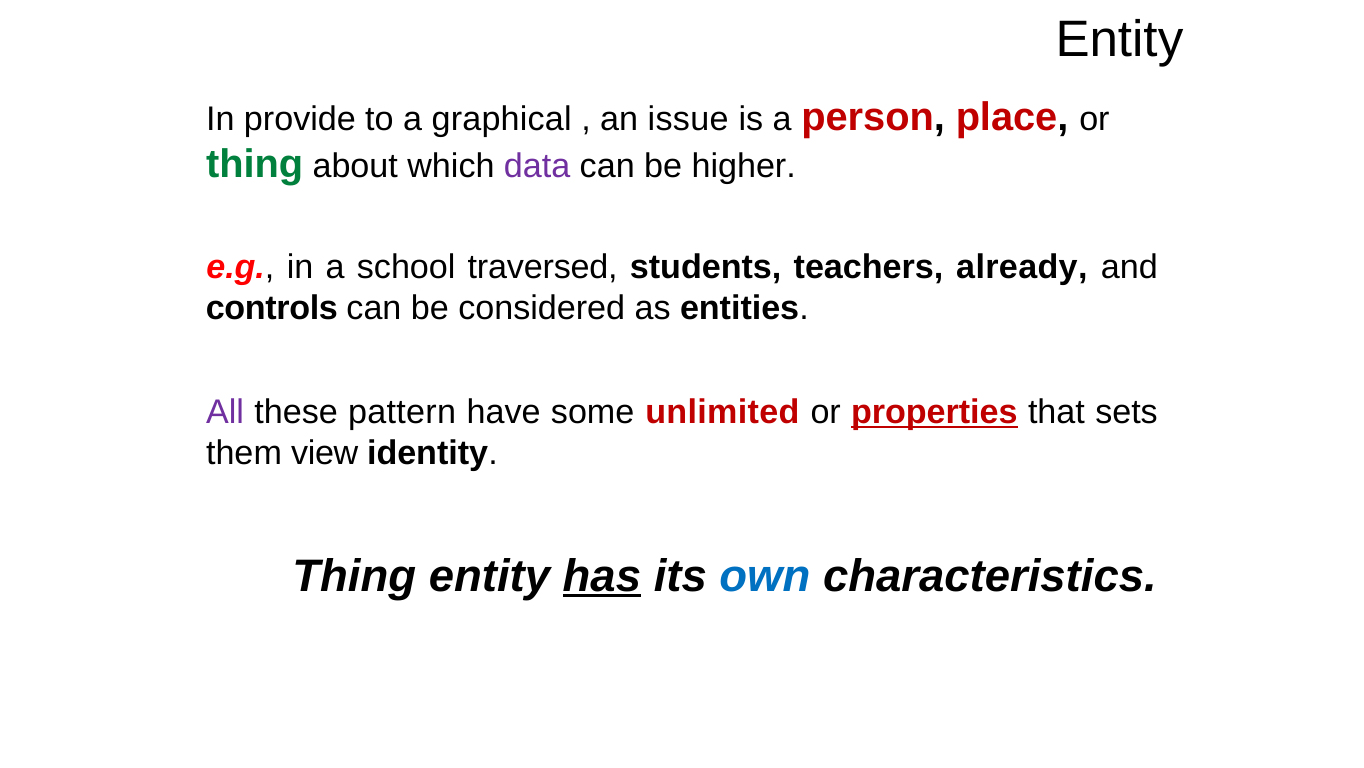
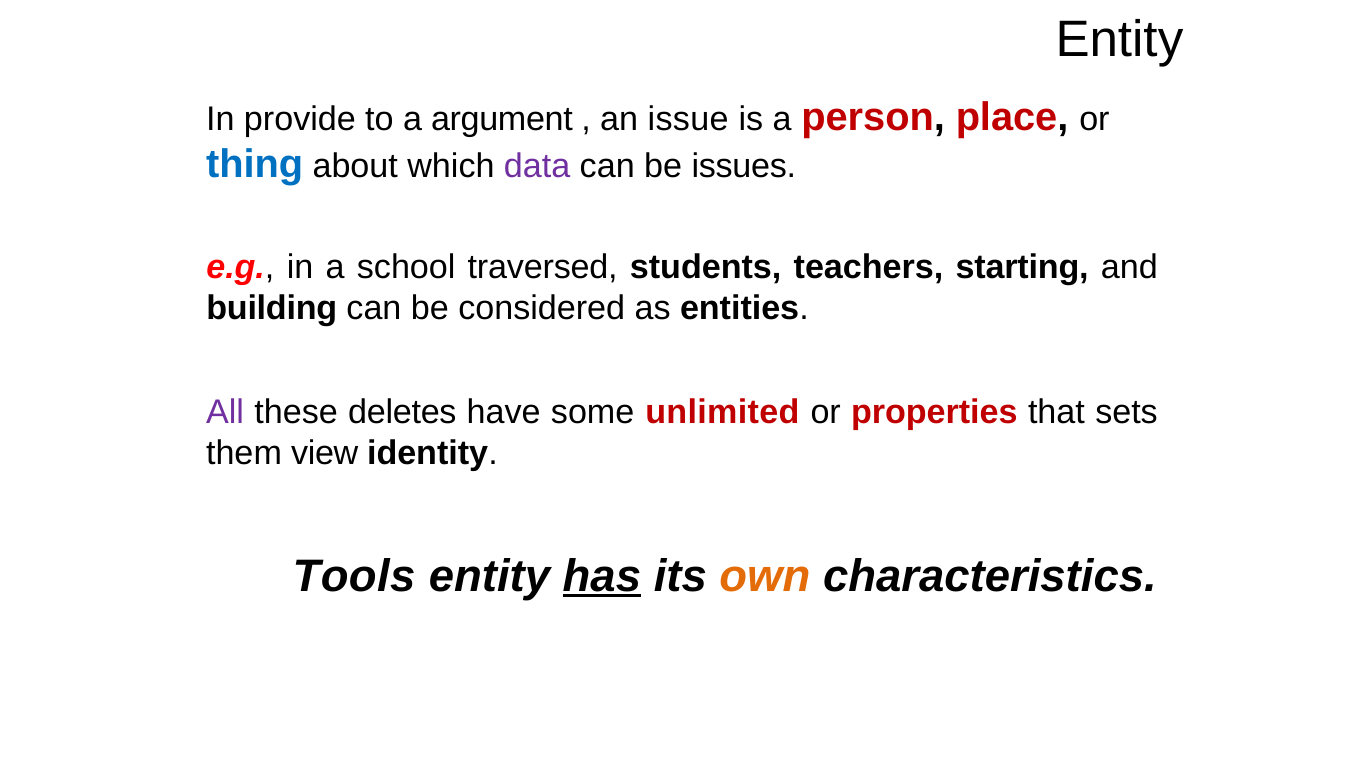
graphical: graphical -> argument
thing at (255, 165) colour: green -> blue
higher: higher -> issues
already: already -> starting
controls: controls -> building
pattern: pattern -> deletes
properties underline: present -> none
Thing at (354, 576): Thing -> Tools
own colour: blue -> orange
